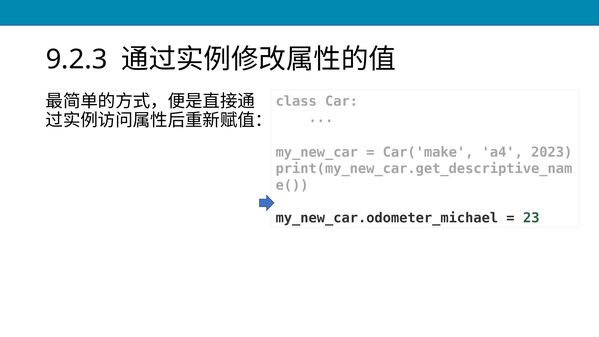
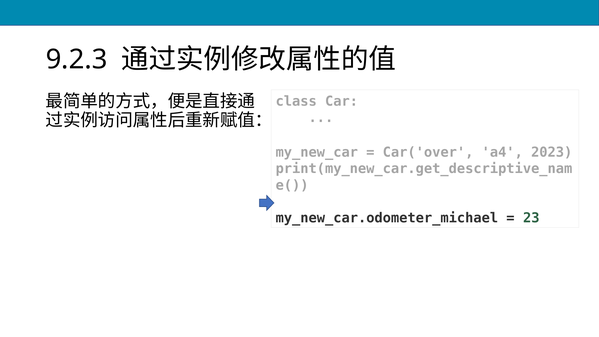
Car('make: Car('make -> Car('over
